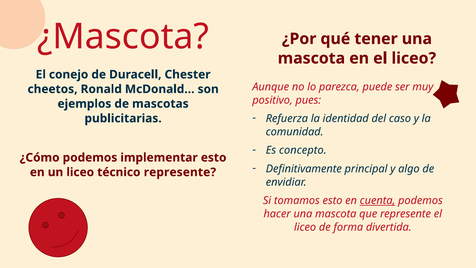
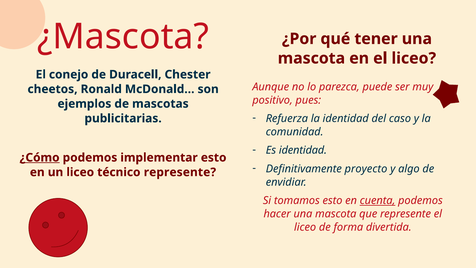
Es concepto: concepto -> identidad
¿Cómo underline: none -> present
principal: principal -> proyecto
